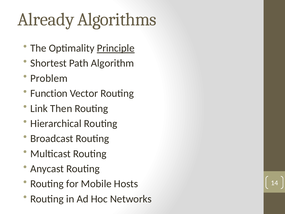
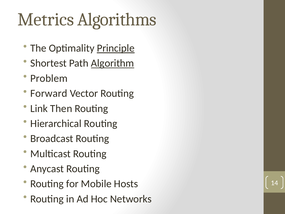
Already: Already -> Metrics
Algorithm underline: none -> present
Function: Function -> Forward
